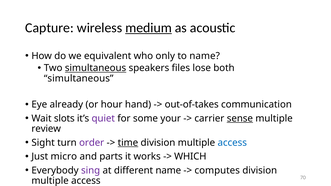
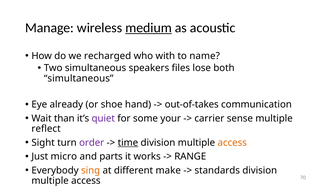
Capture: Capture -> Manage
equivalent: equivalent -> recharged
only: only -> with
simultaneous at (96, 68) underline: present -> none
hour: hour -> shoe
slots: slots -> than
sense underline: present -> none
review: review -> reflect
access at (232, 143) colour: blue -> orange
WHICH: WHICH -> RANGE
sing colour: purple -> orange
different name: name -> make
computes: computes -> standards
